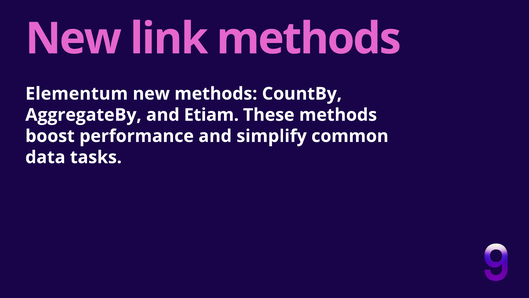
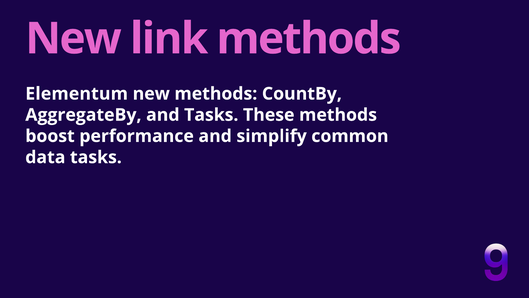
and Etiam: Etiam -> Tasks
